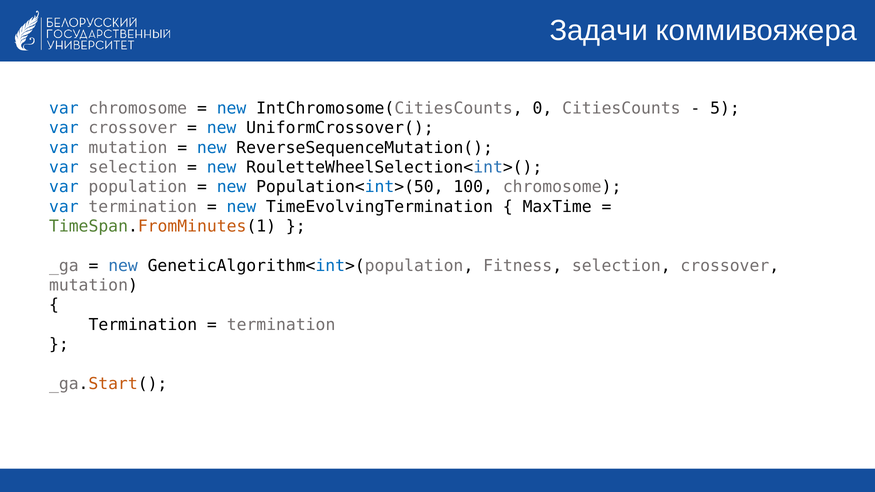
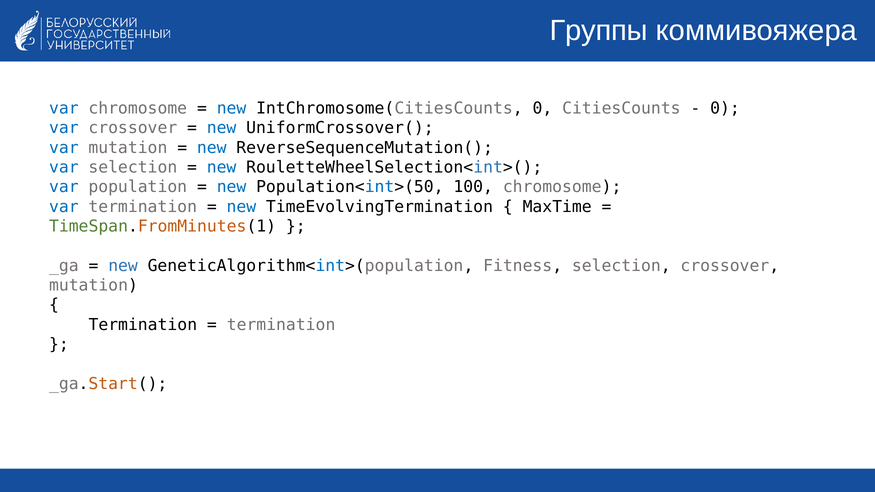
Задачи: Задачи -> Группы
5 at (725, 108): 5 -> 0
